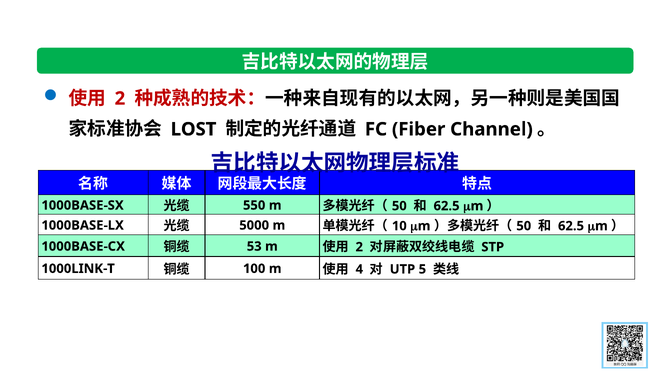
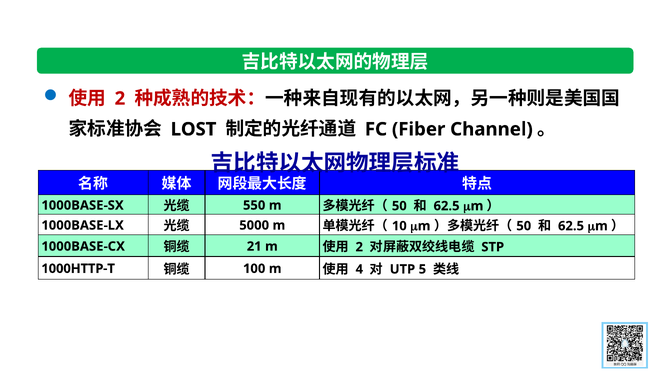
53: 53 -> 21
1000LINK-T: 1000LINK-T -> 1000HTTP-T
